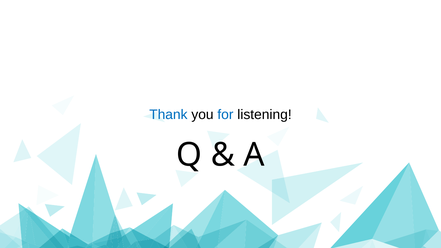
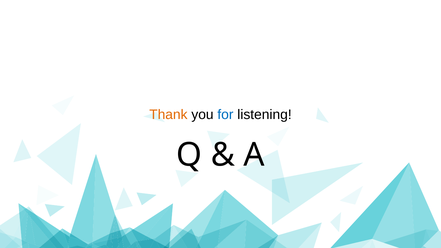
Thank colour: blue -> orange
